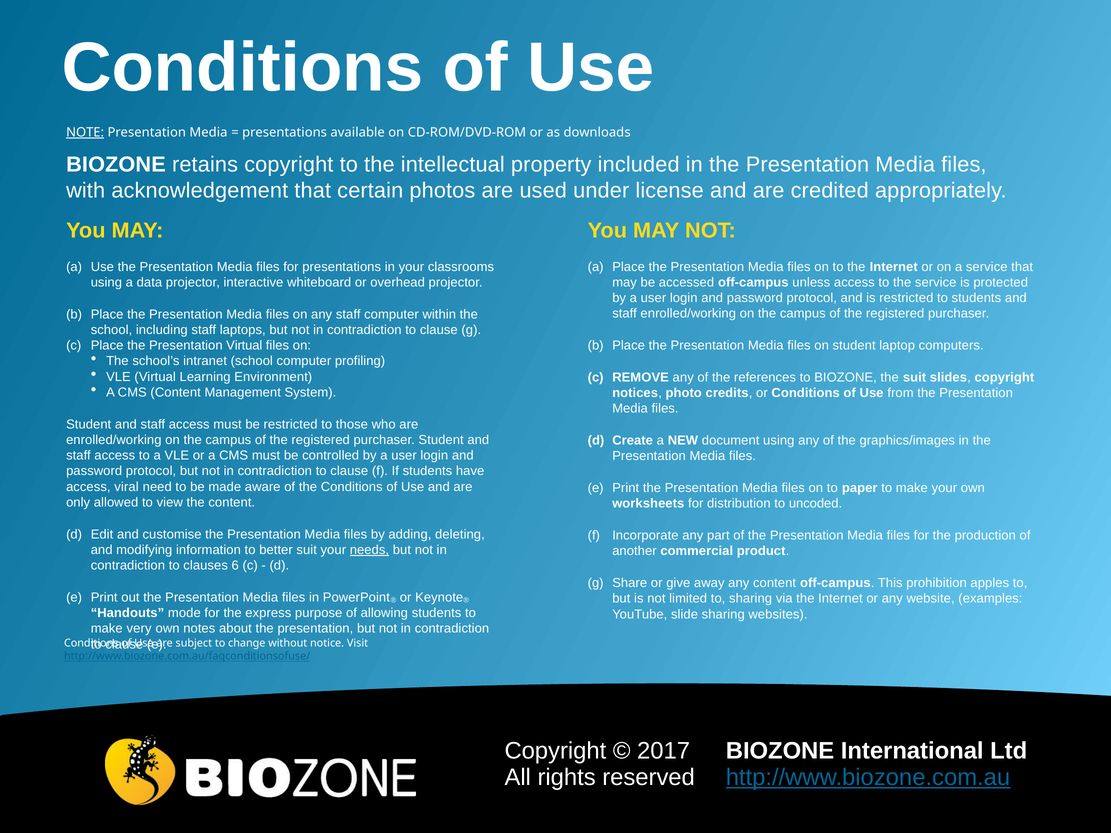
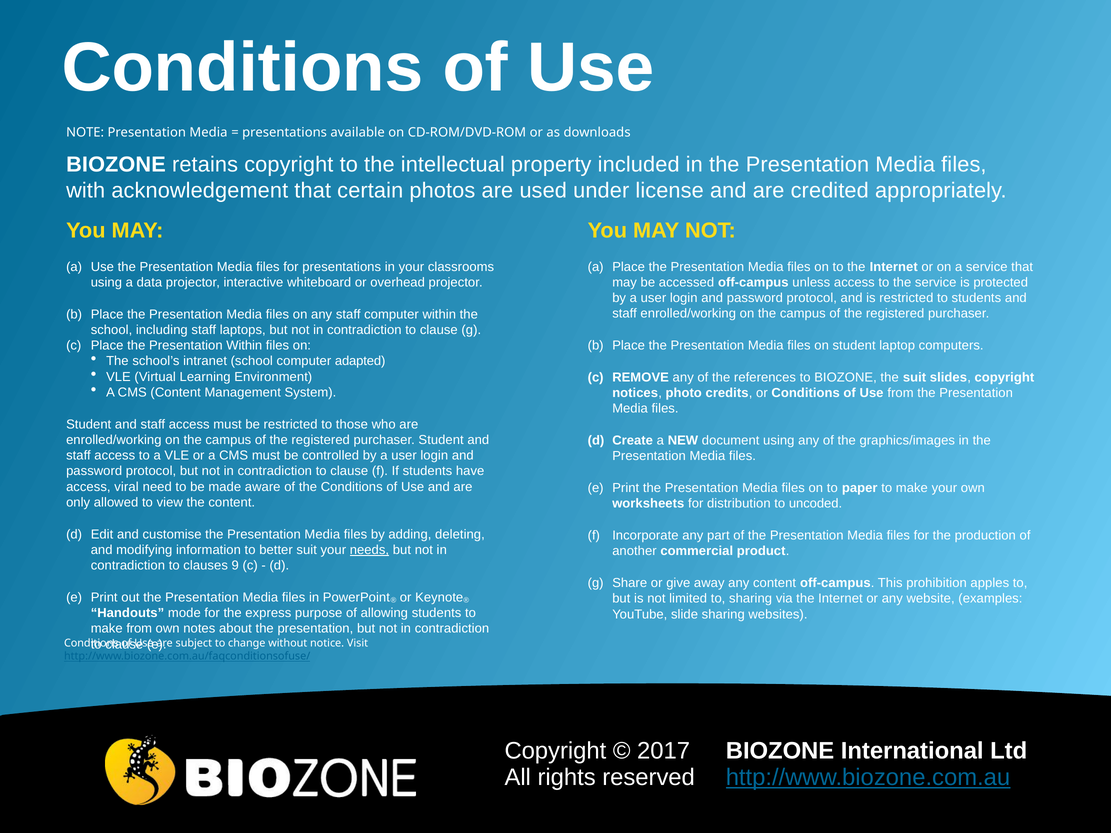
NOTE underline: present -> none
Presentation Virtual: Virtual -> Within
profiling: profiling -> adapted
6: 6 -> 9
make very: very -> from
